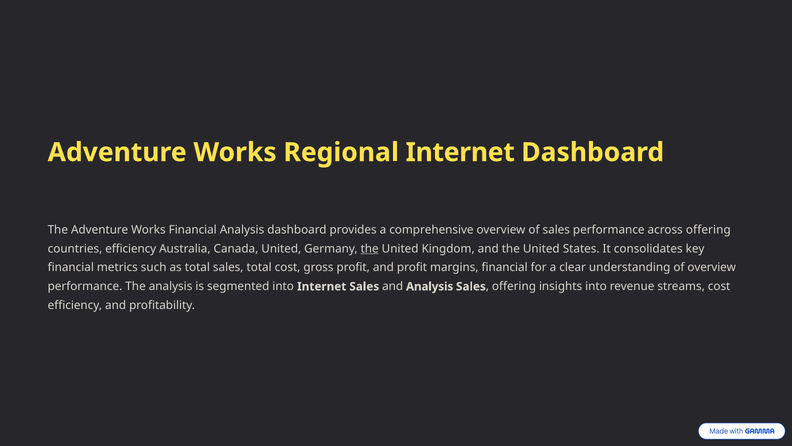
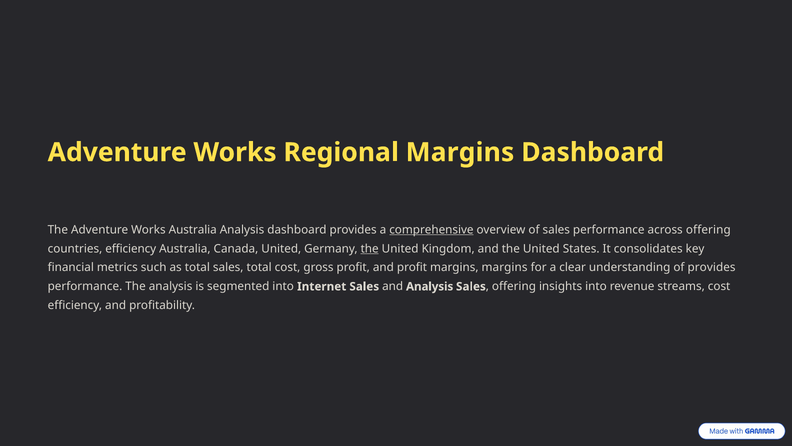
Regional Internet: Internet -> Margins
Works Financial: Financial -> Australia
comprehensive underline: none -> present
margins financial: financial -> margins
of overview: overview -> provides
